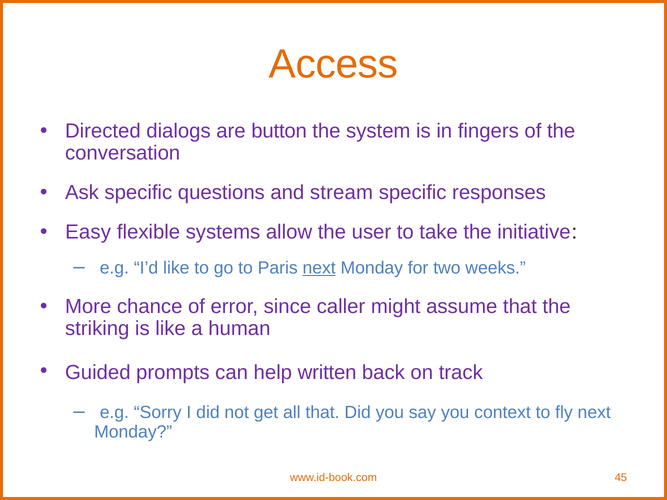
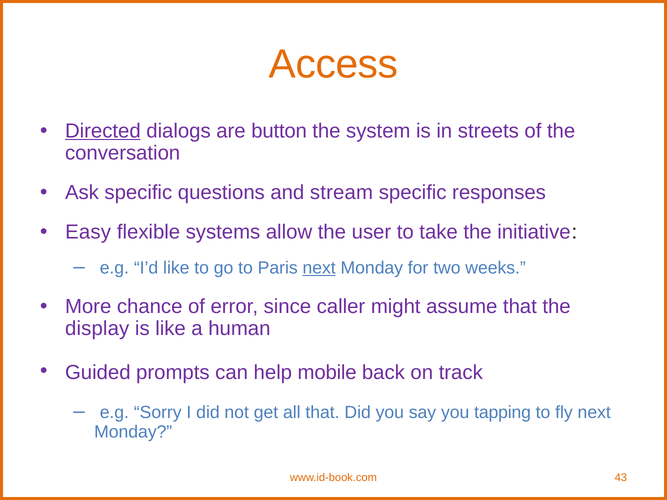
Directed underline: none -> present
fingers: fingers -> streets
striking: striking -> display
written: written -> mobile
context: context -> tapping
45: 45 -> 43
